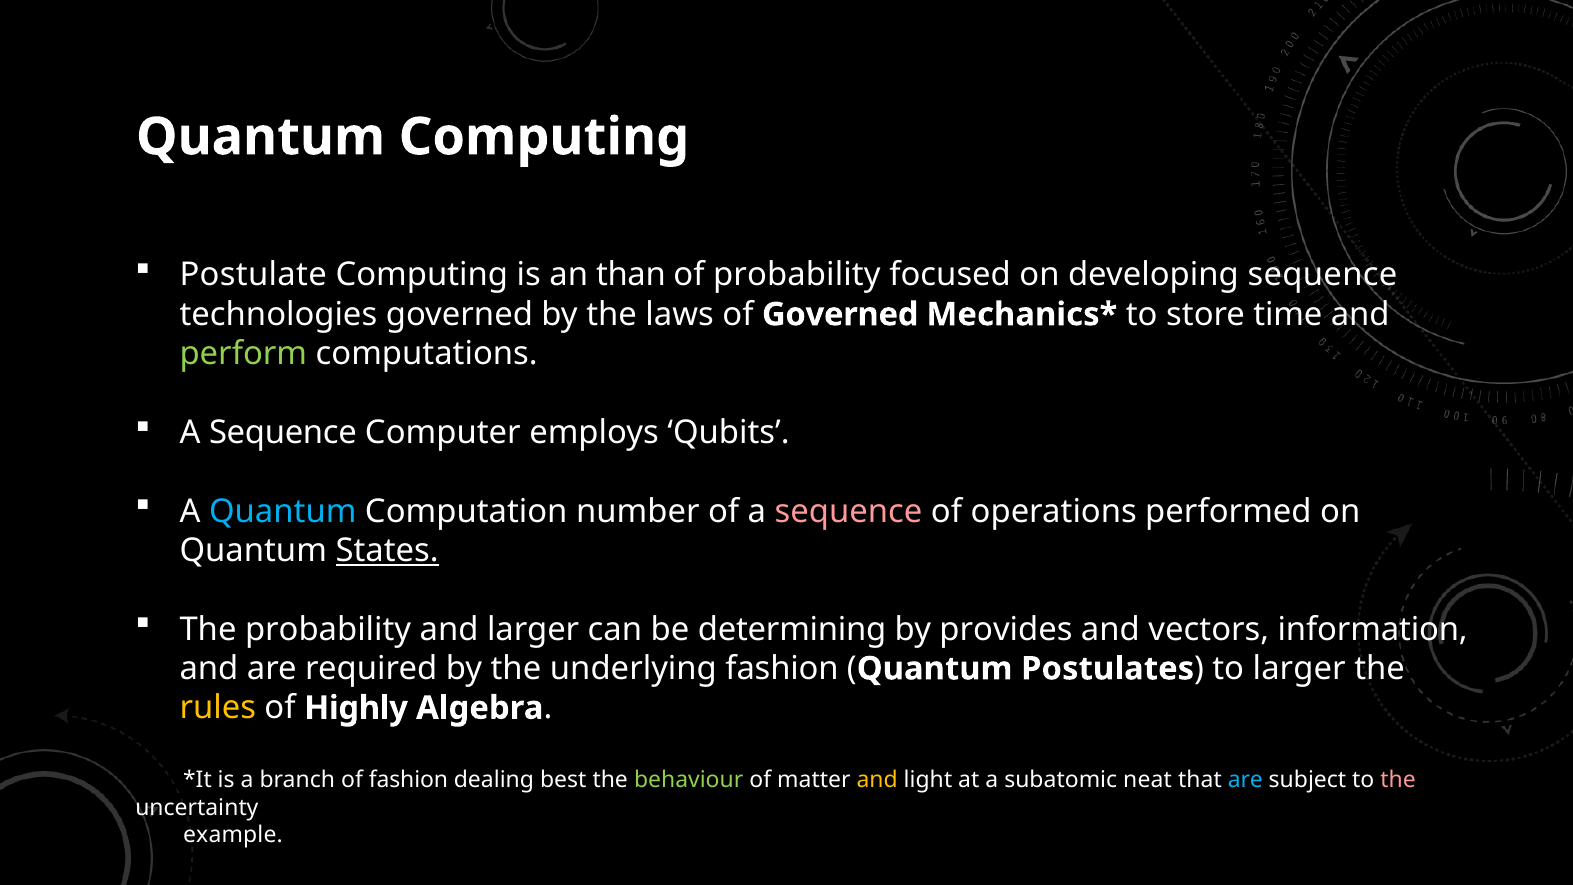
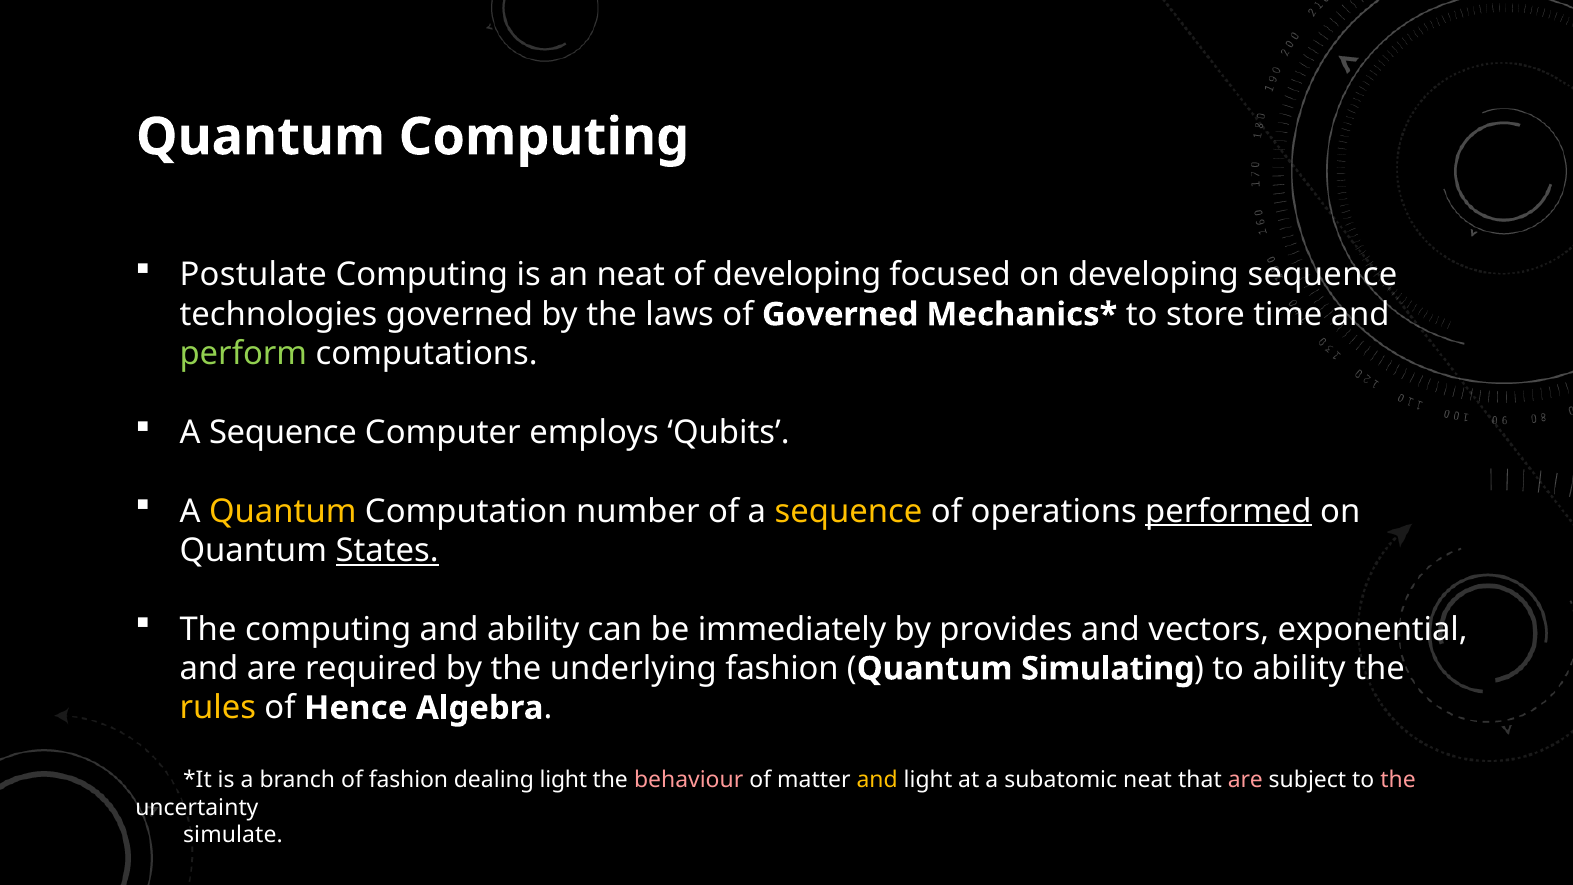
an than: than -> neat
of probability: probability -> developing
Quantum at (283, 511) colour: light blue -> yellow
sequence at (849, 511) colour: pink -> yellow
performed underline: none -> present
The probability: probability -> computing
and larger: larger -> ability
determining: determining -> immediately
information: information -> exponential
Postulates: Postulates -> Simulating
to larger: larger -> ability
Highly: Highly -> Hence
dealing best: best -> light
behaviour colour: light green -> pink
are at (1245, 780) colour: light blue -> pink
example: example -> simulate
